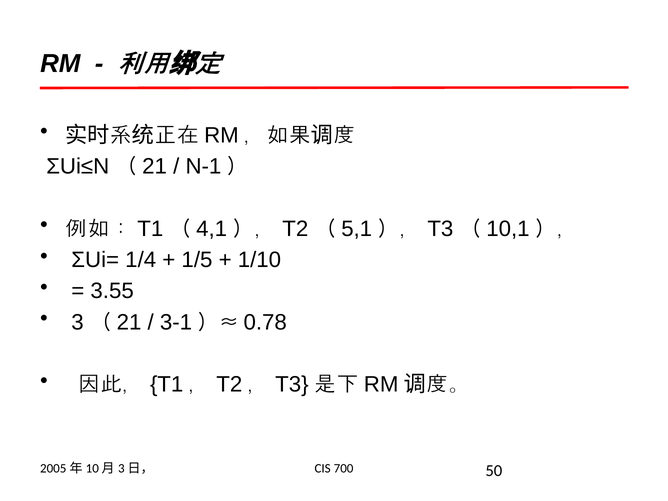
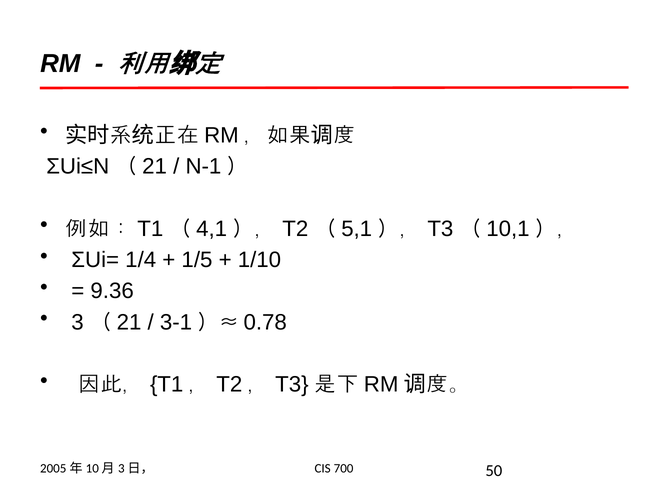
3.55: 3.55 -> 9.36
